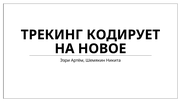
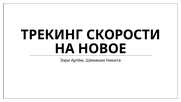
КОДИРУЕТ: КОДИРУЕТ -> СКОРОСТИ
